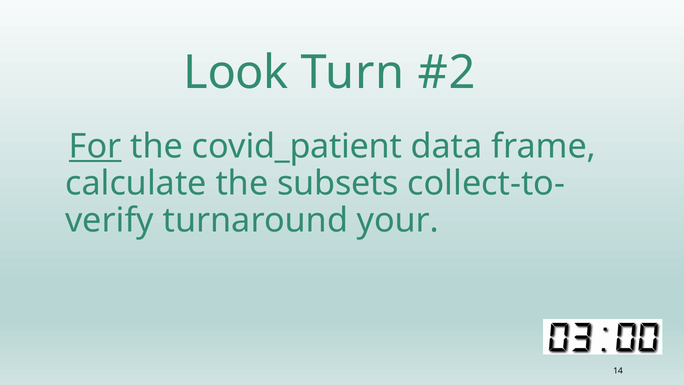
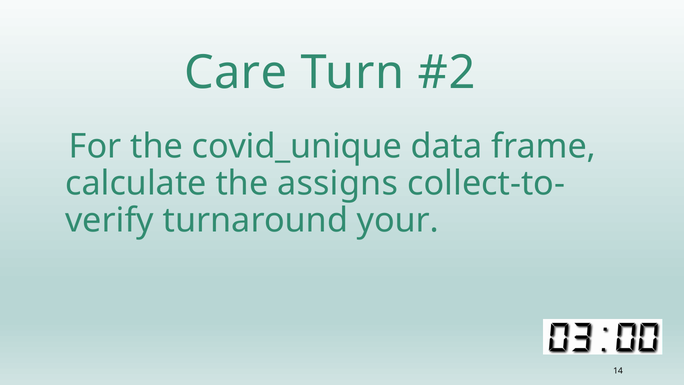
Look: Look -> Care
For underline: present -> none
covid_patient: covid_patient -> covid_unique
subsets: subsets -> assigns
